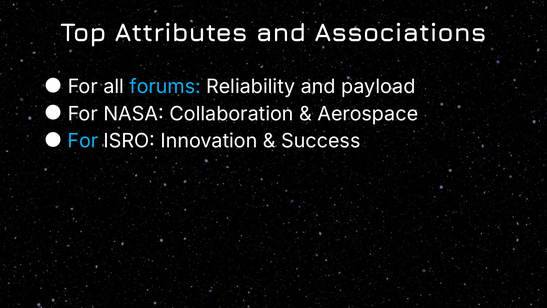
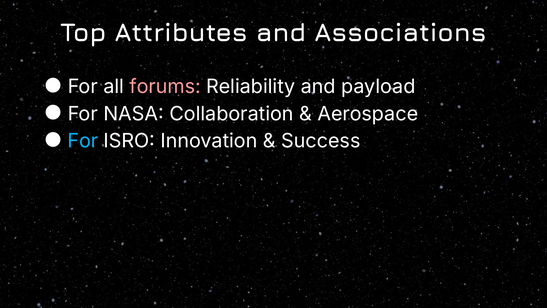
forums colour: light blue -> pink
